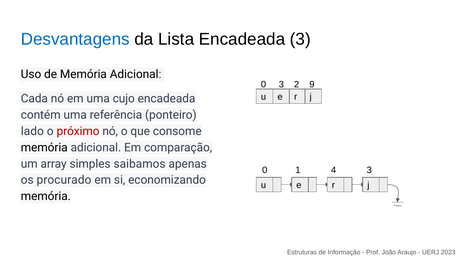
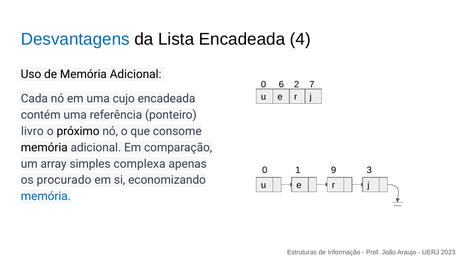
Encadeada 3: 3 -> 4
0 3: 3 -> 6
9: 9 -> 7
lado: lado -> livro
próximo colour: red -> black
saibamos: saibamos -> complexa
4: 4 -> 9
memória at (46, 196) colour: black -> blue
